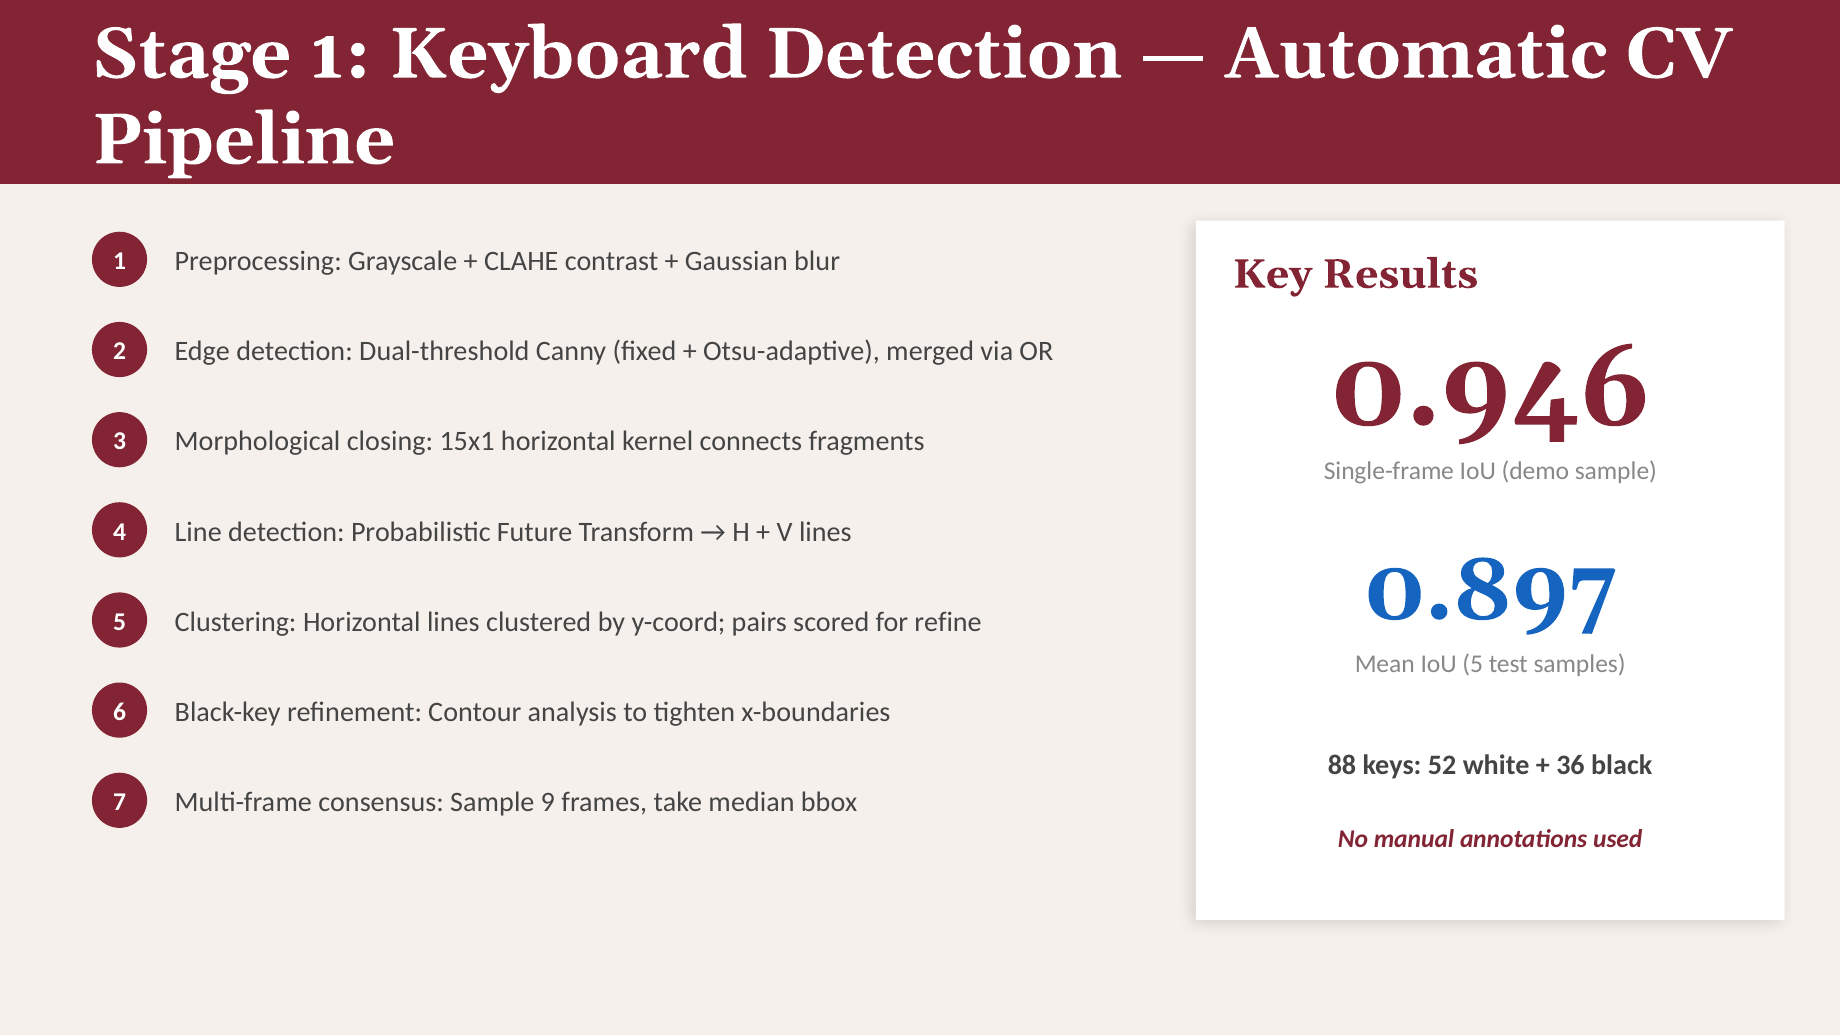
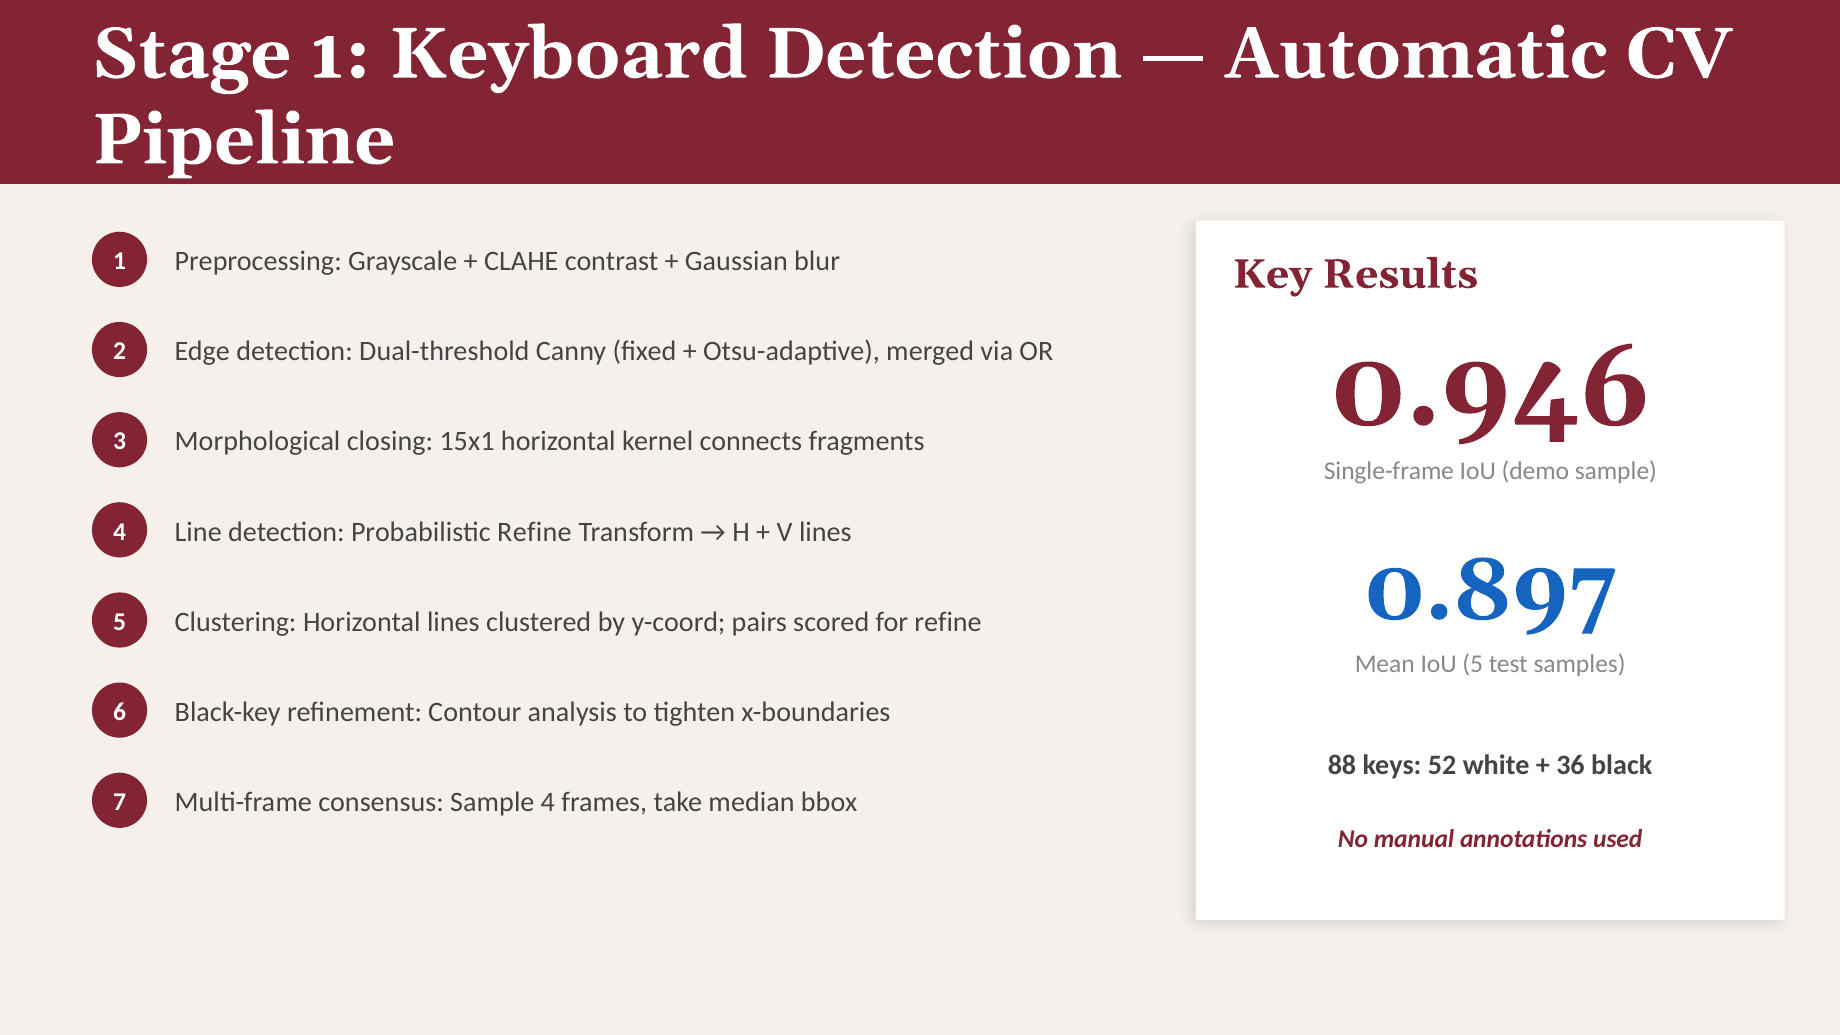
Probabilistic Future: Future -> Refine
Sample 9: 9 -> 4
